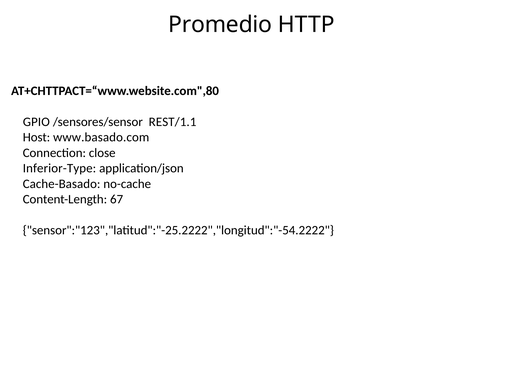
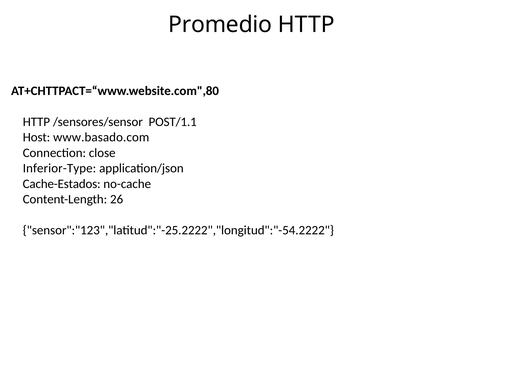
GPIO at (36, 122): GPIO -> HTTP
REST/1.1: REST/1.1 -> POST/1.1
Cache-Basado: Cache-Basado -> Cache-Estados
67: 67 -> 26
